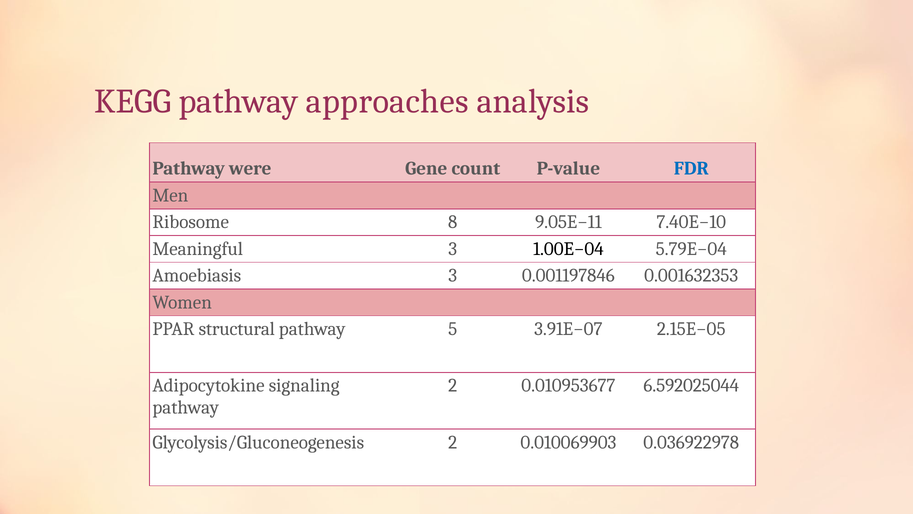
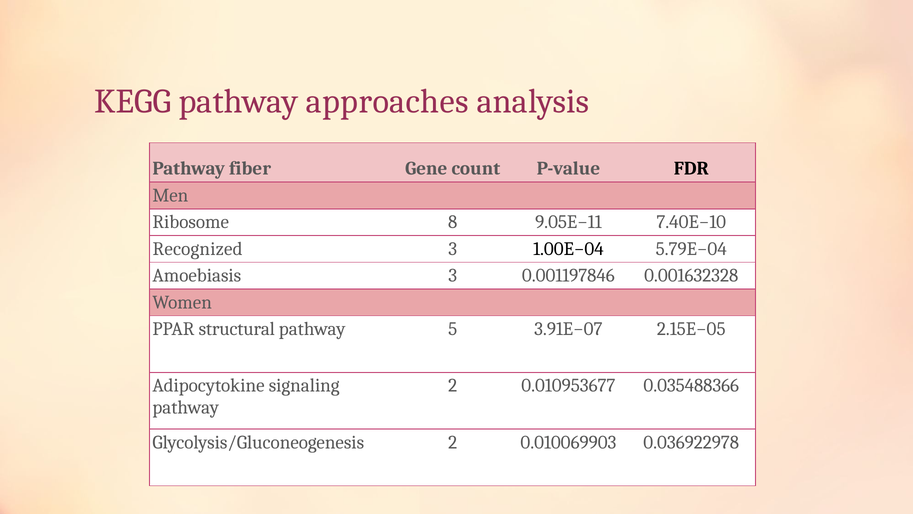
were: were -> fiber
FDR colour: blue -> black
Meaningful: Meaningful -> Recognized
0.001632353: 0.001632353 -> 0.001632328
6.592025044: 6.592025044 -> 0.035488366
